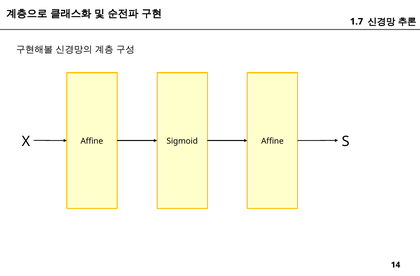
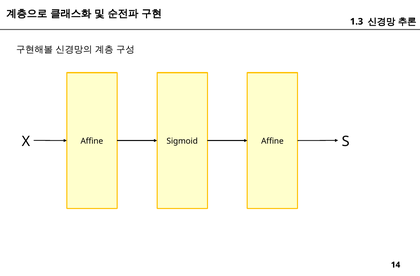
1.7: 1.7 -> 1.3
